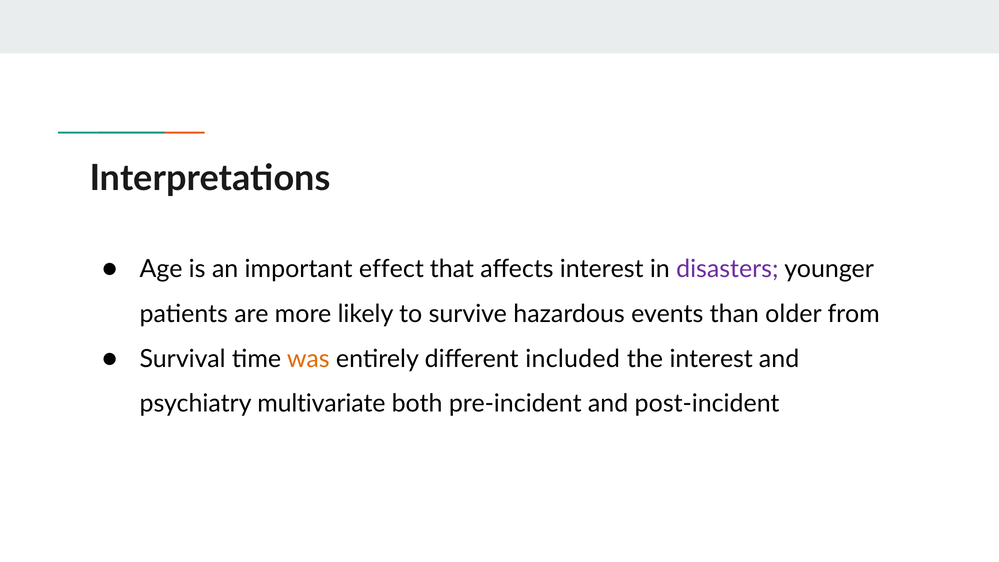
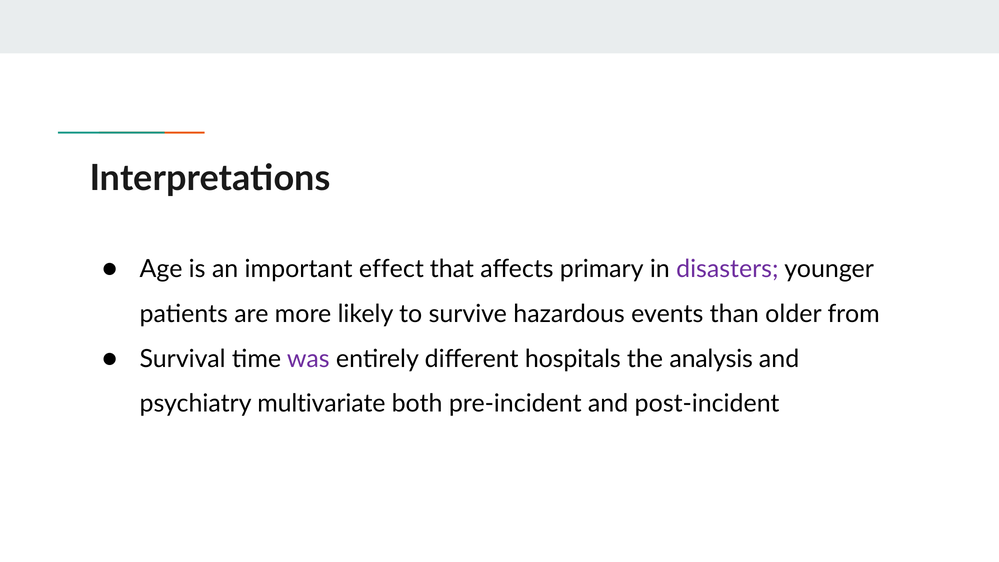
affects interest: interest -> primary
was colour: orange -> purple
included: included -> hospitals
the interest: interest -> analysis
